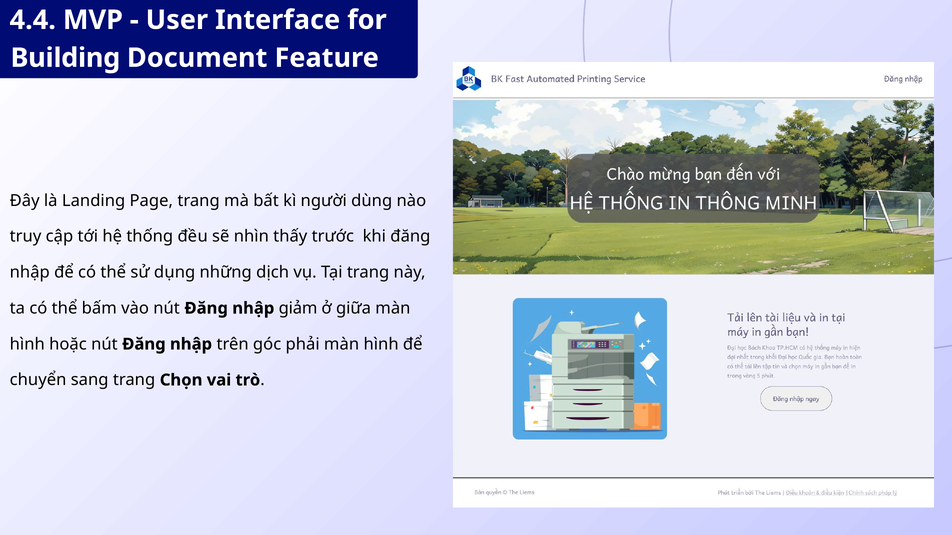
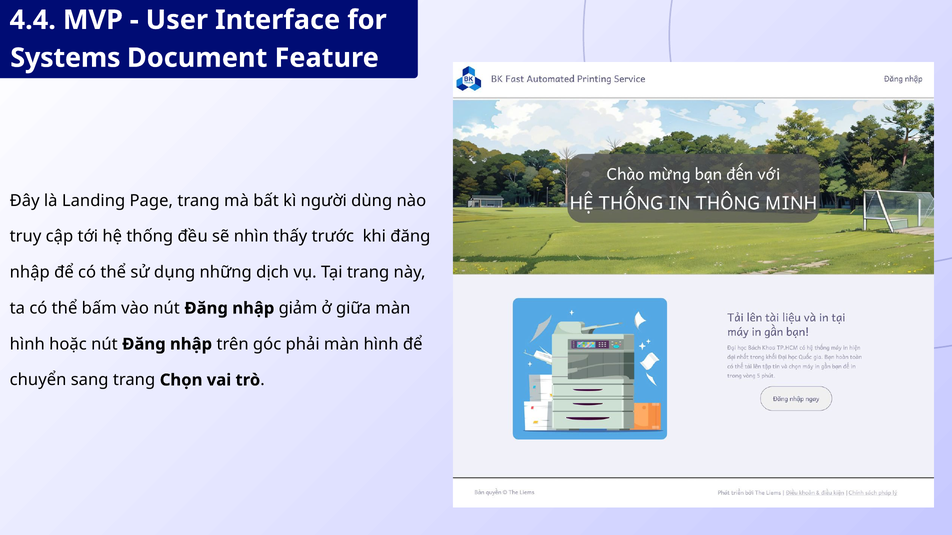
Building: Building -> Systems
